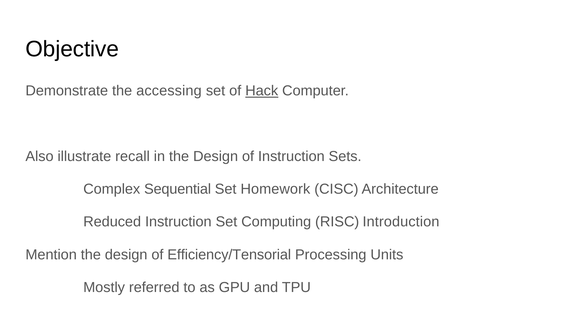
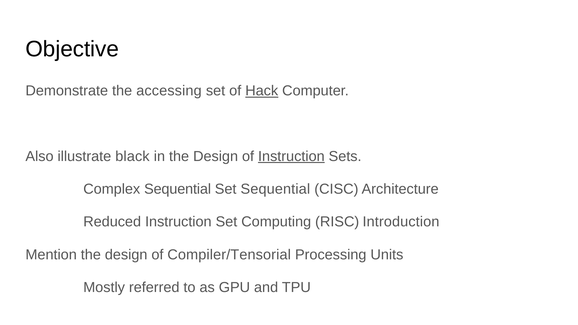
recall: recall -> black
Instruction at (291, 156) underline: none -> present
Set Homework: Homework -> Sequential
Efficiency/Tensorial: Efficiency/Tensorial -> Compiler/Tensorial
